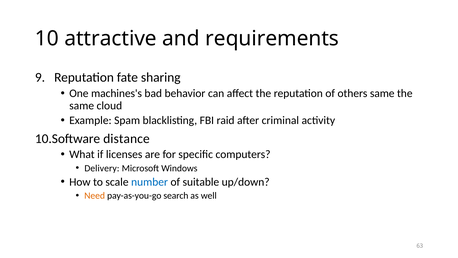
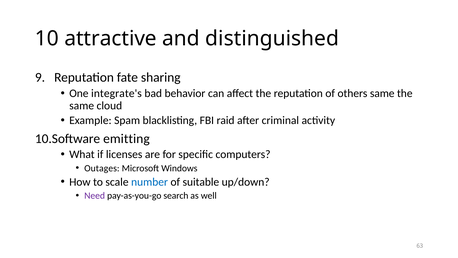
requirements: requirements -> distinguished
machines's: machines's -> integrate's
distance: distance -> emitting
Delivery: Delivery -> Outages
Need colour: orange -> purple
